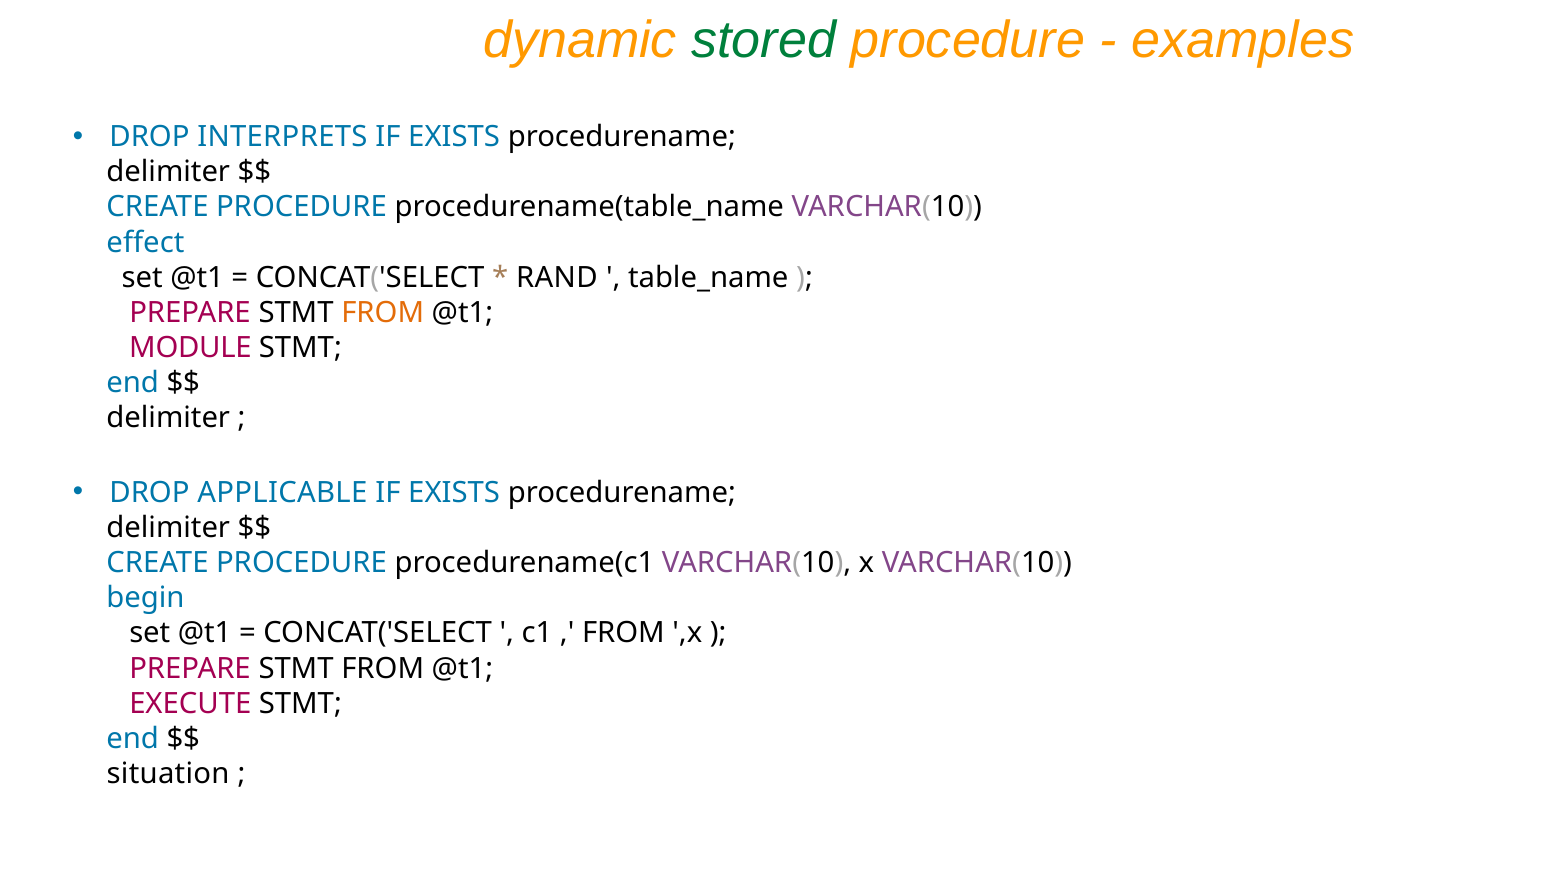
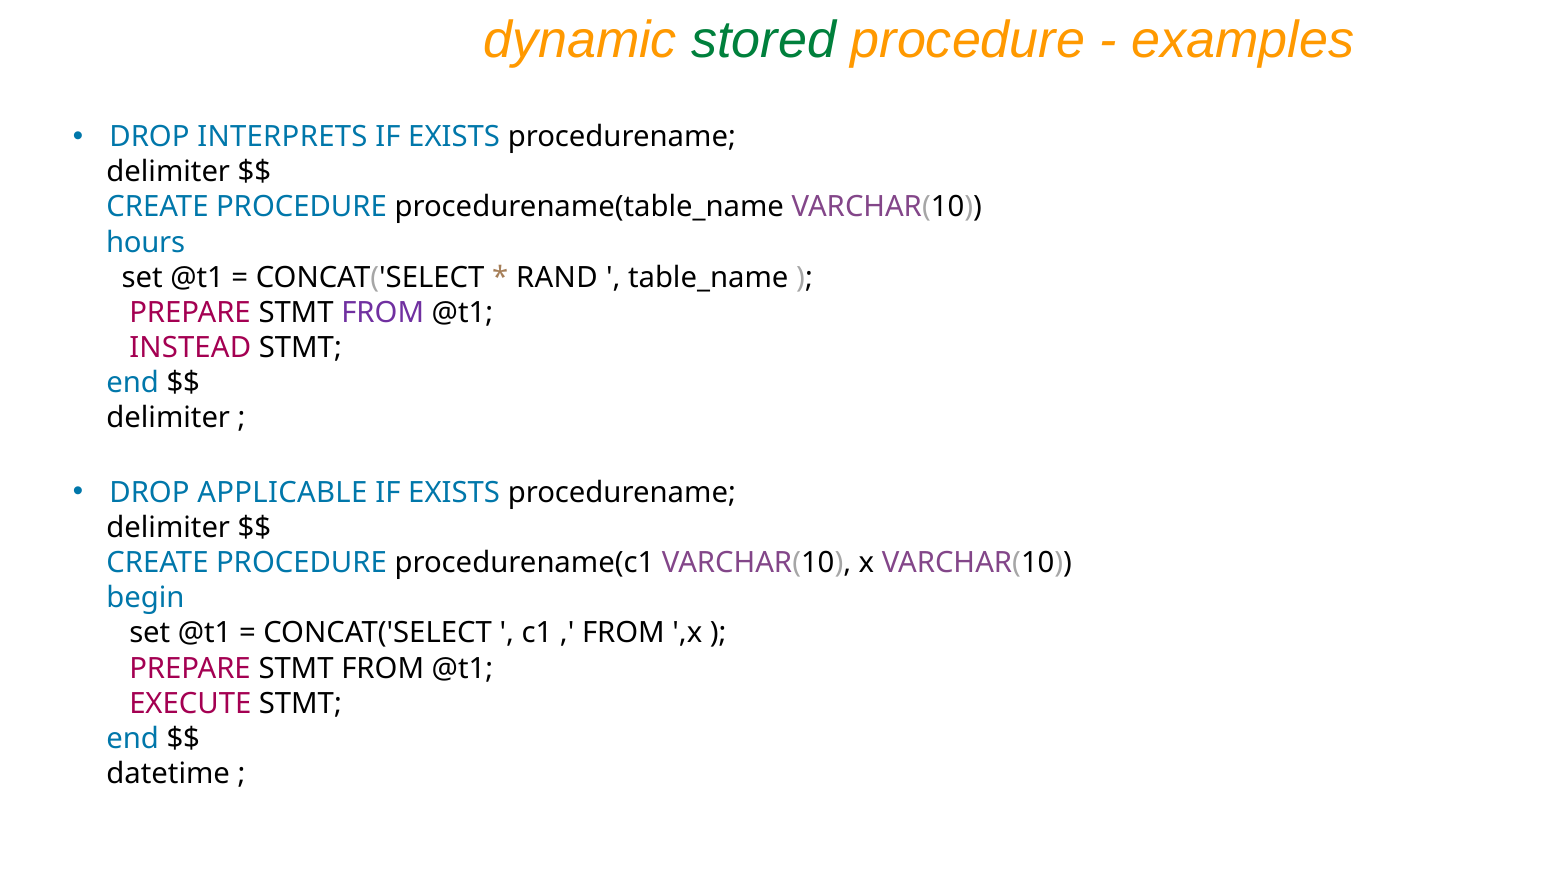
effect: effect -> hours
FROM at (383, 313) colour: orange -> purple
MODULE: MODULE -> INSTEAD
situation: situation -> datetime
